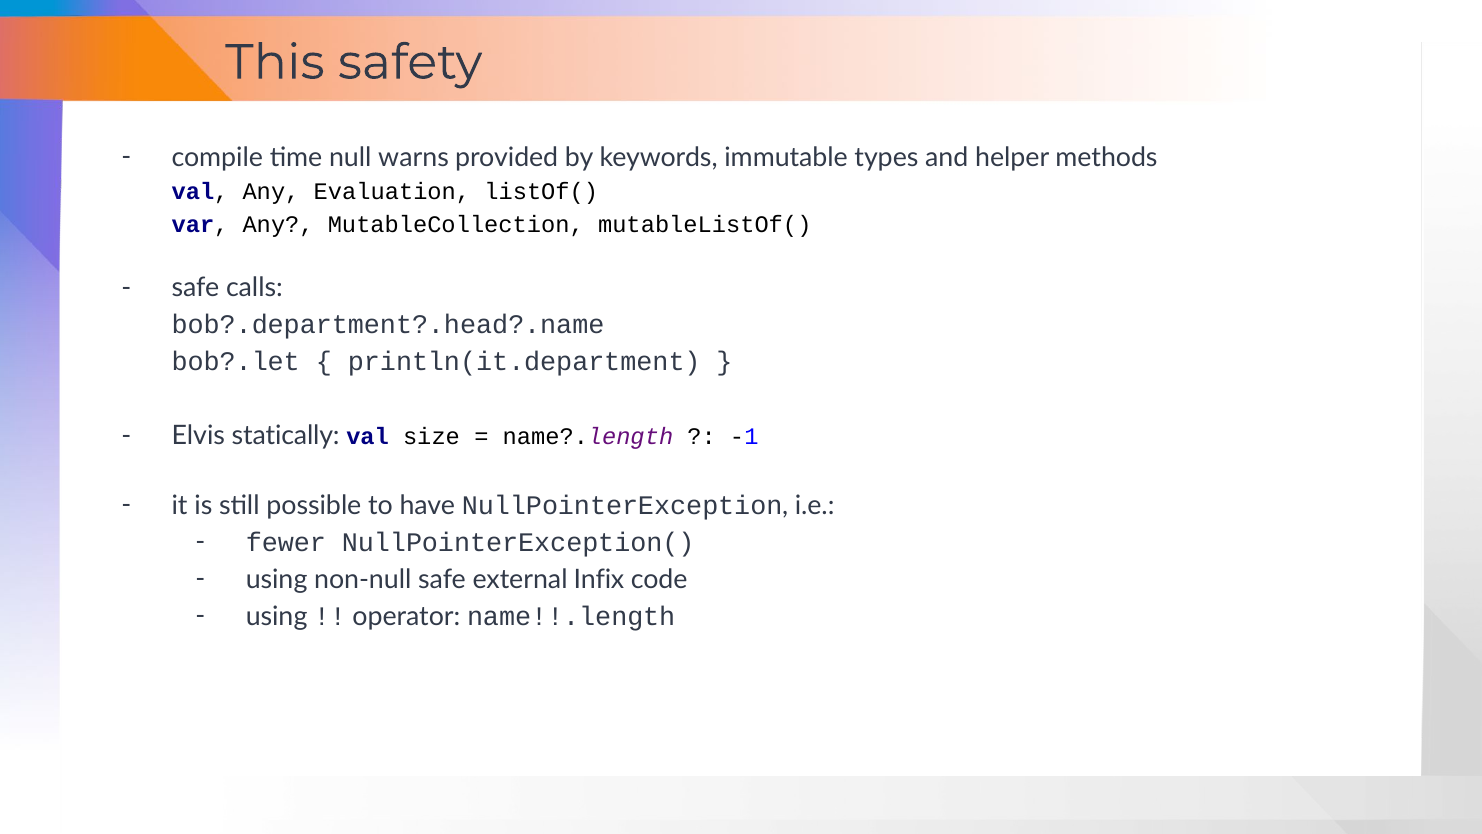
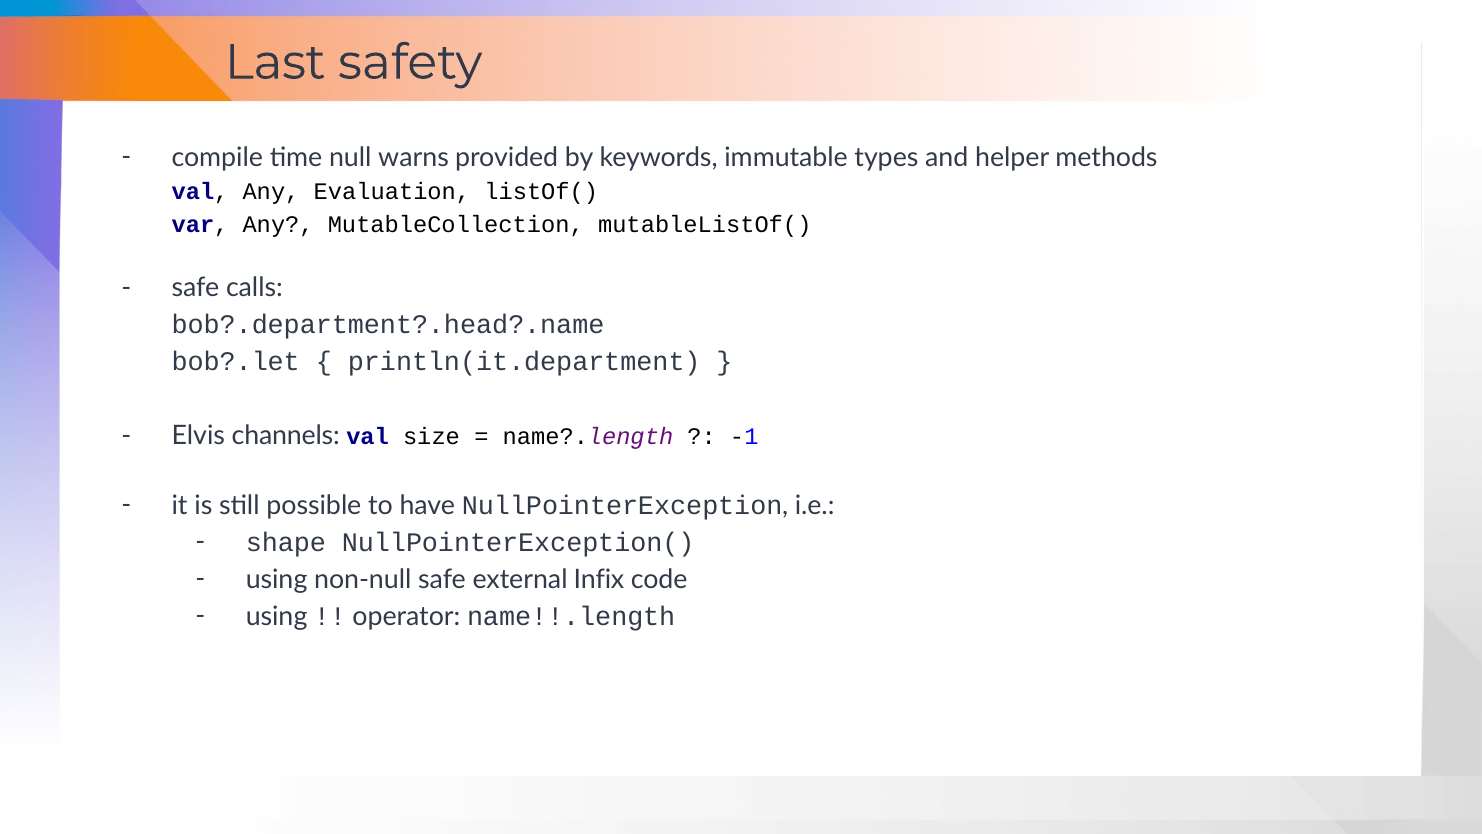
This: This -> Last
statically: statically -> channels
fewer: fewer -> shape
